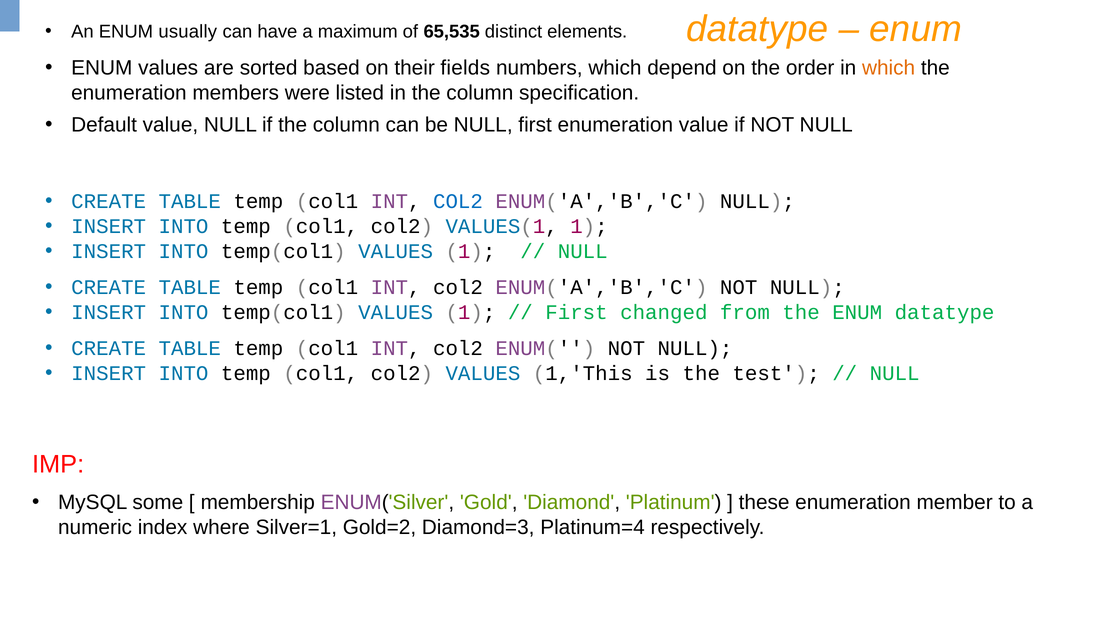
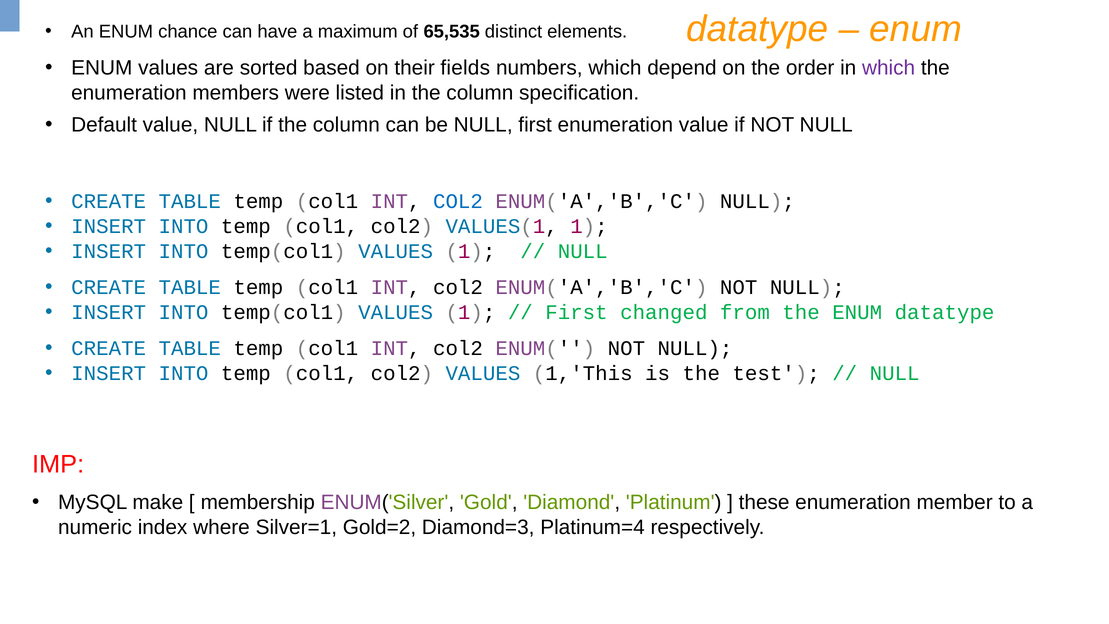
usually: usually -> chance
which at (889, 68) colour: orange -> purple
some: some -> make
